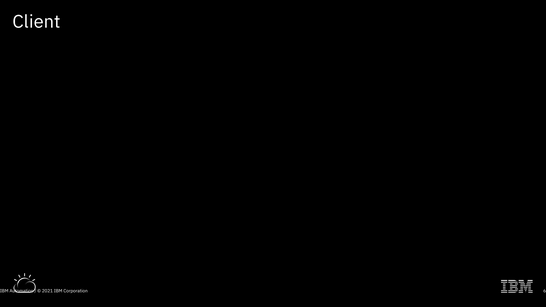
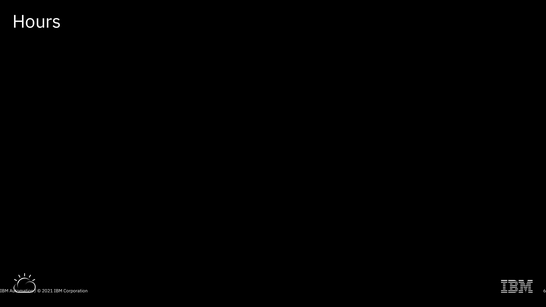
Client: Client -> Hours
